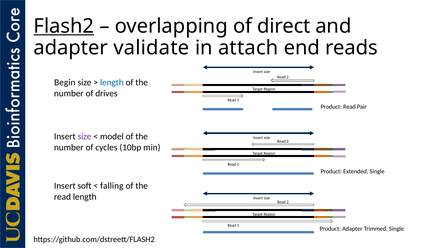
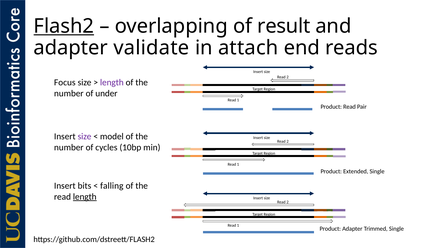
direct: direct -> result
Begin: Begin -> Focus
length at (112, 82) colour: blue -> purple
drives: drives -> under
soft: soft -> bits
length at (85, 196) underline: none -> present
